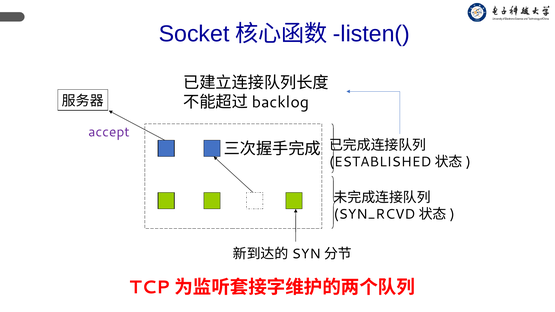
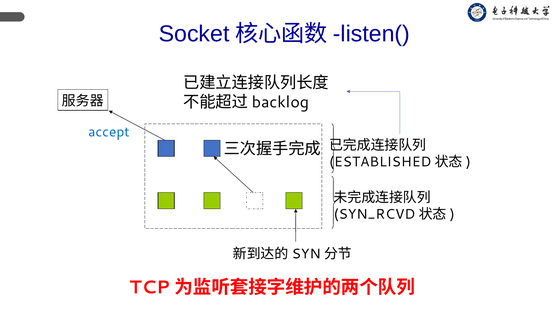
accept colour: purple -> blue
